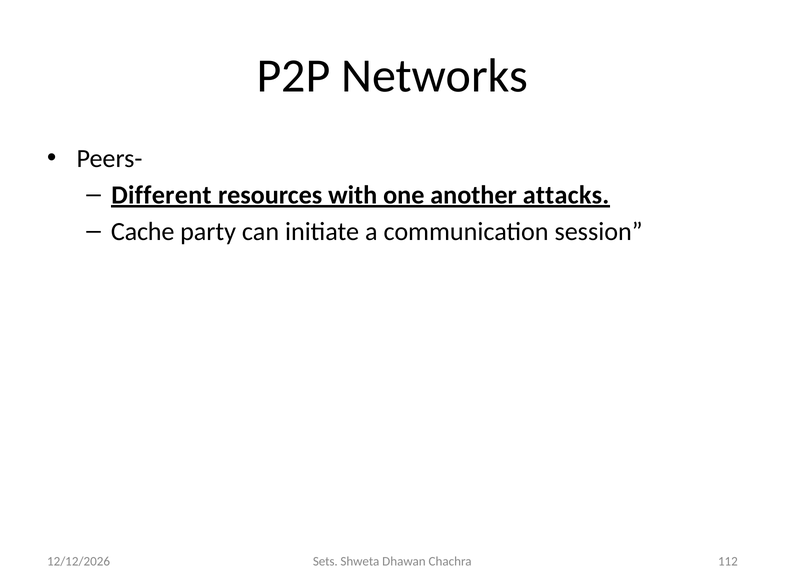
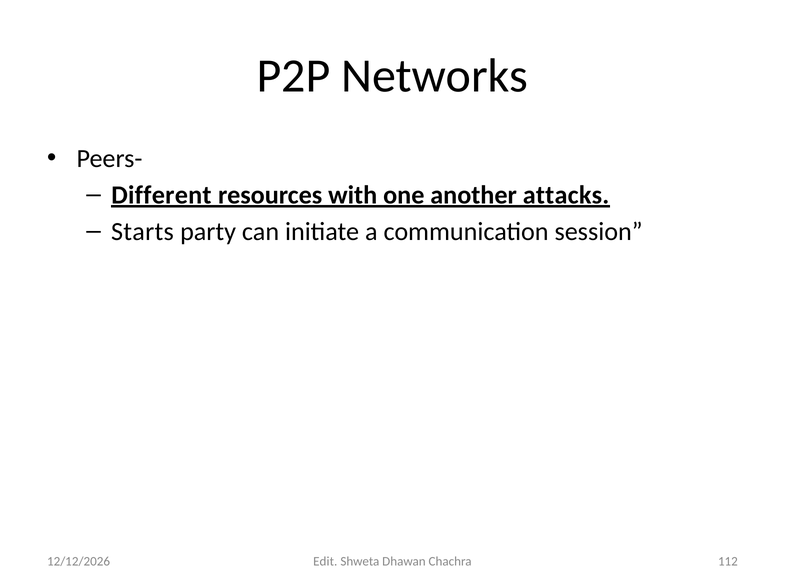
Cache: Cache -> Starts
Sets: Sets -> Edit
